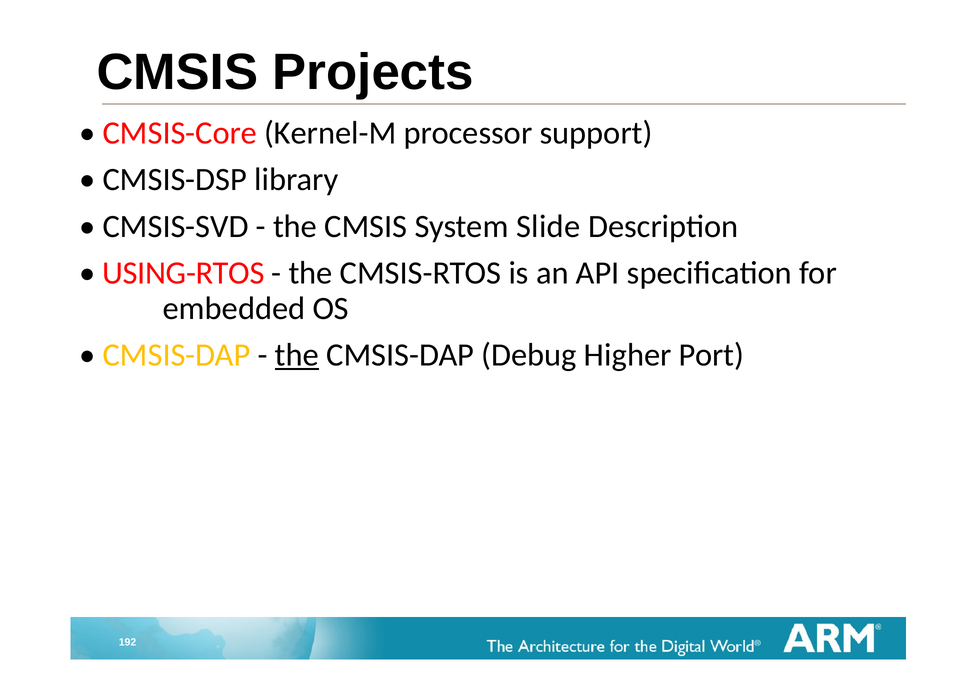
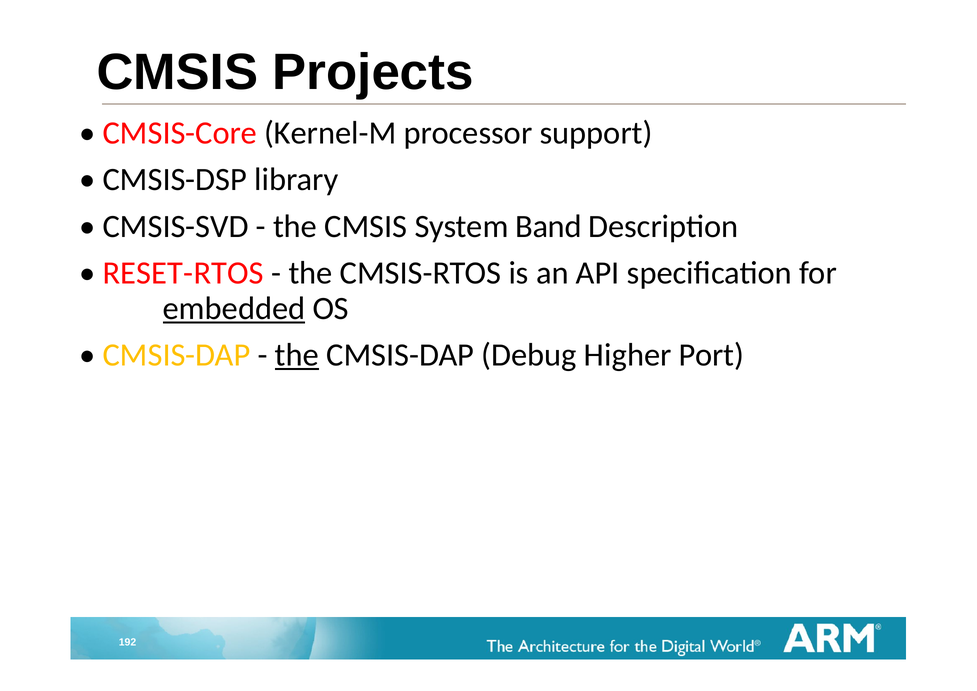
Slide: Slide -> Band
USING-RTOS: USING-RTOS -> RESET-RTOS
embedded underline: none -> present
